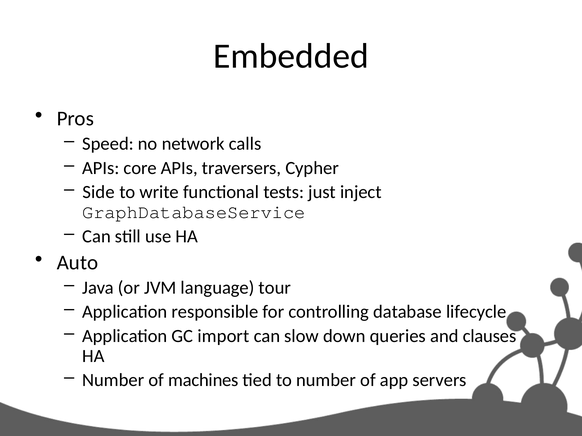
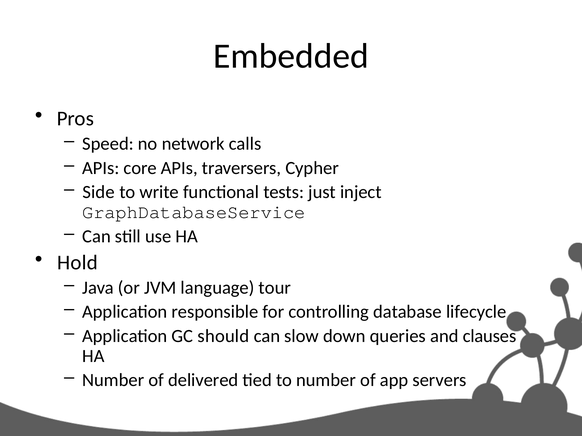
Auto: Auto -> Hold
import: import -> should
machines: machines -> delivered
